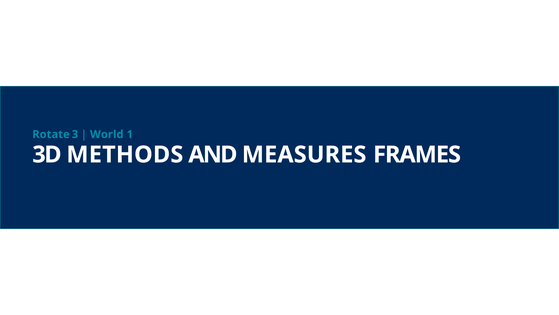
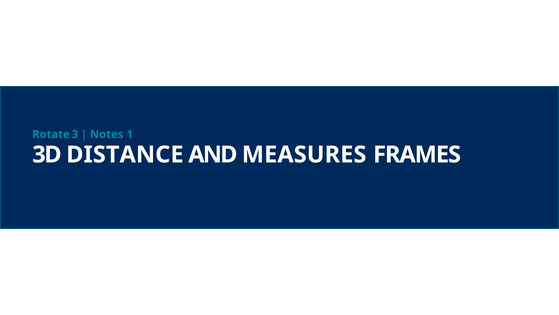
World: World -> Notes
METHODS: METHODS -> DISTANCE
